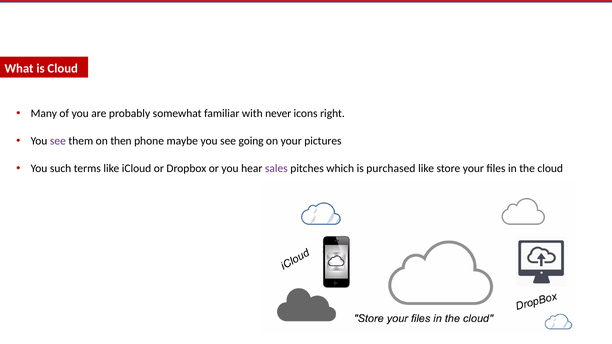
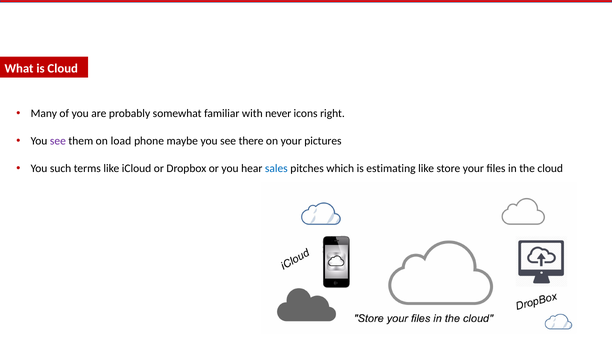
then: then -> load
going: going -> there
sales colour: purple -> blue
purchased: purchased -> estimating
